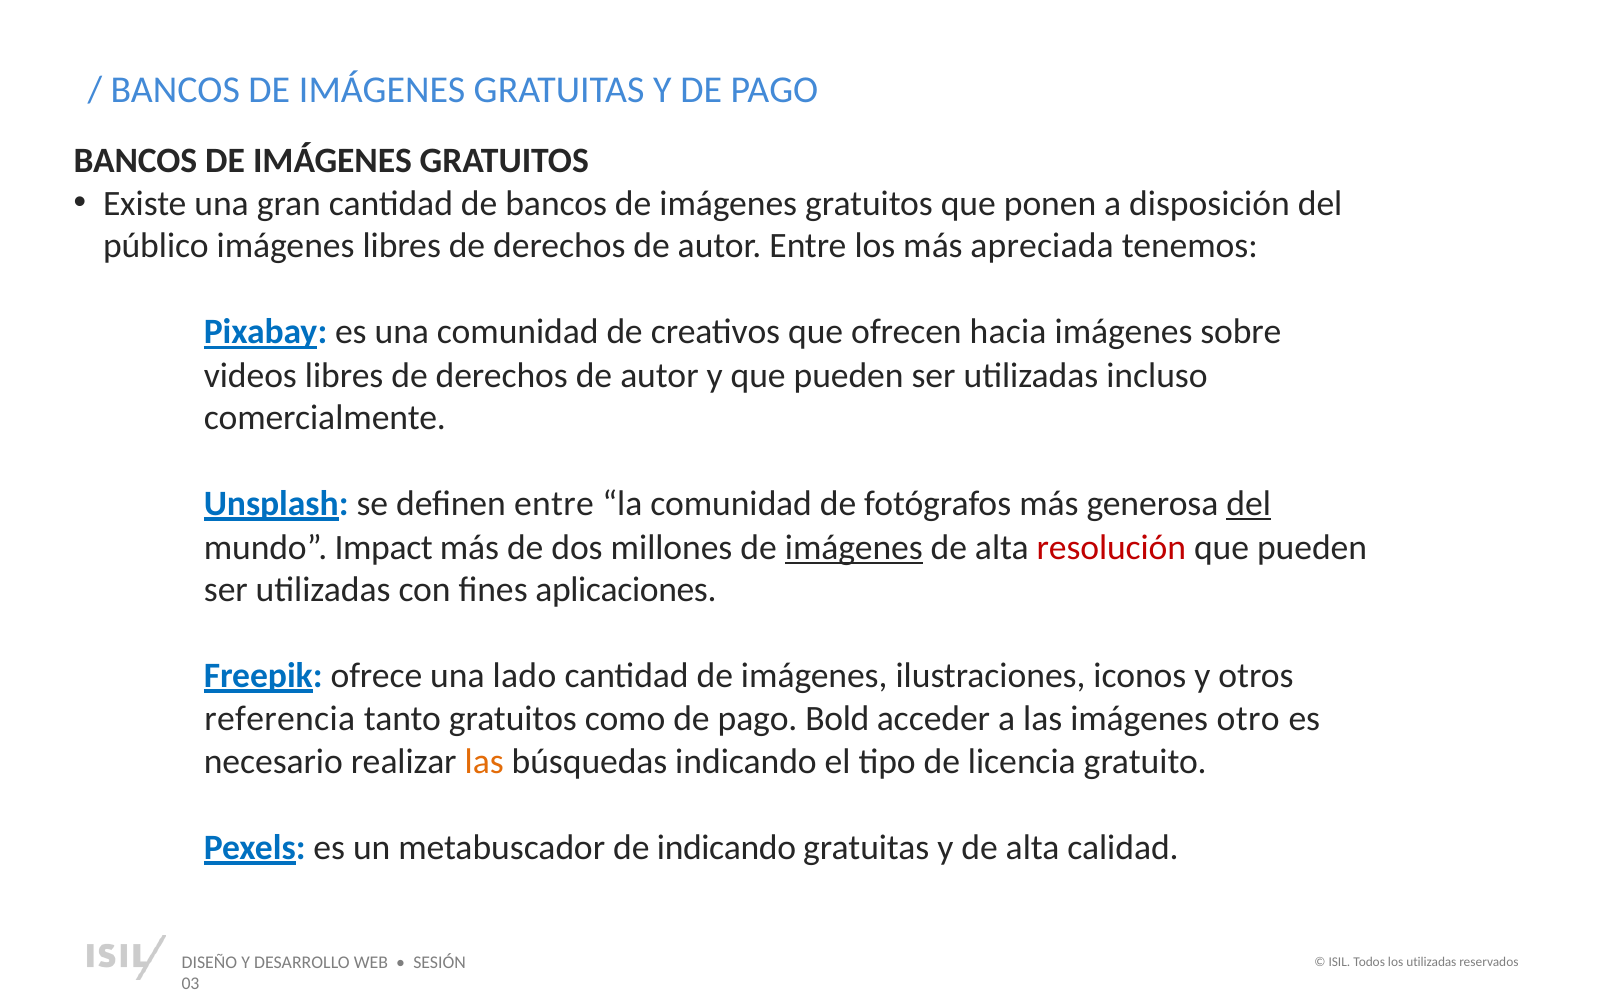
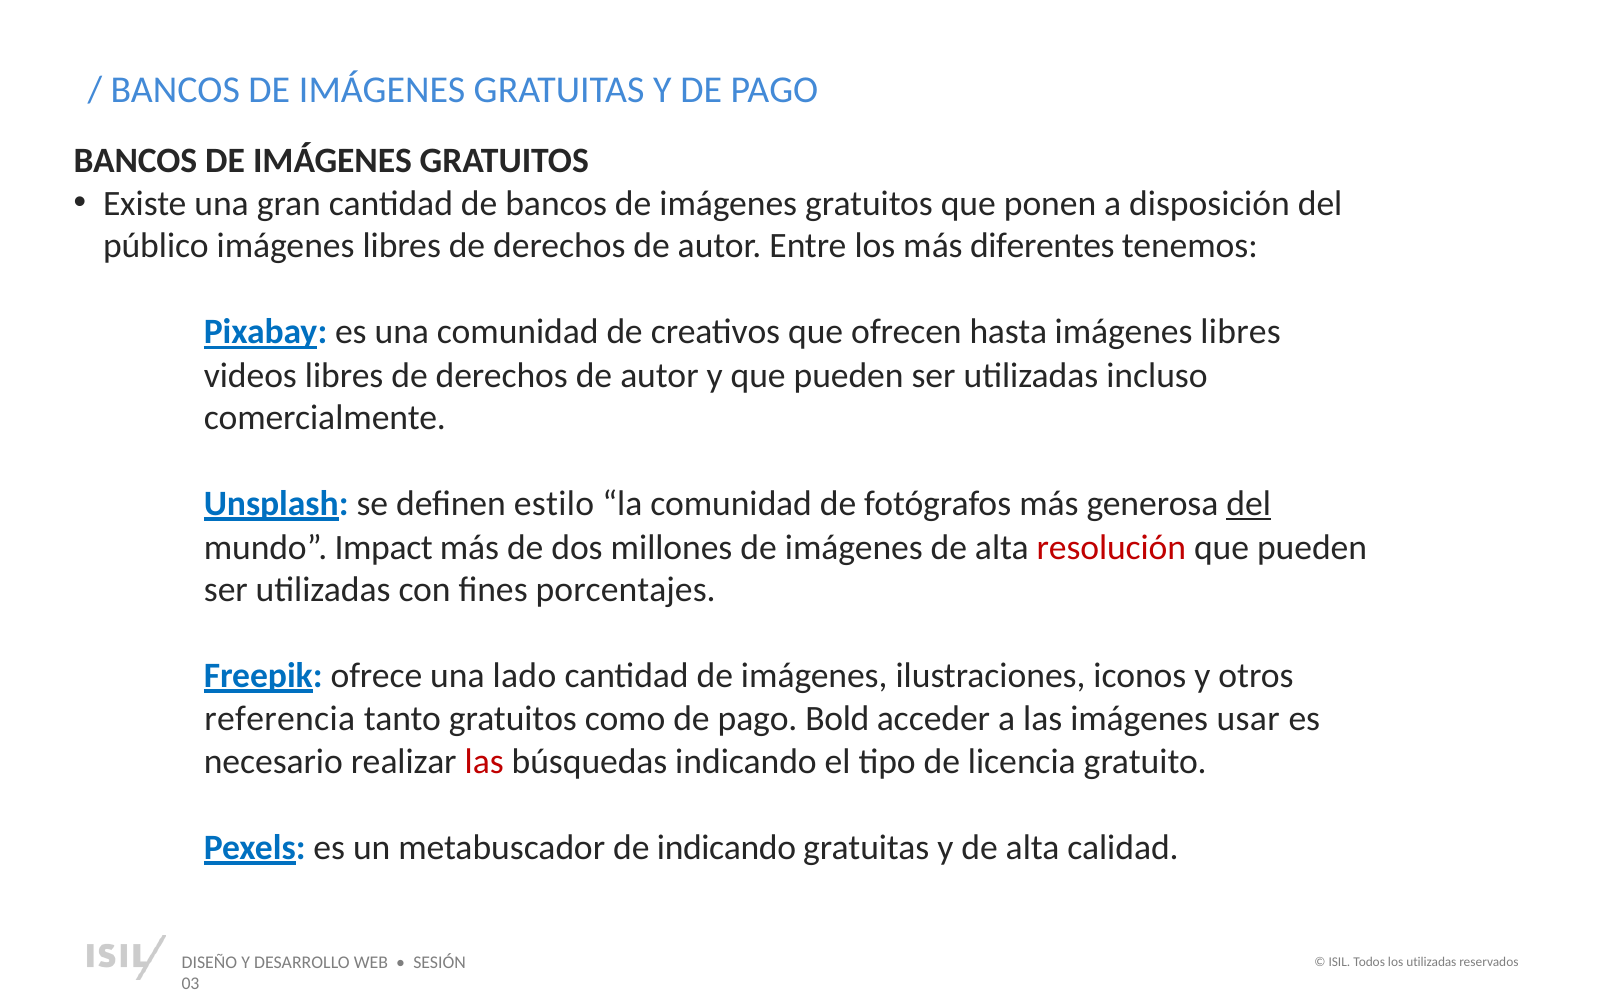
apreciada: apreciada -> diferentes
hacia: hacia -> hasta
sobre at (1241, 332): sobre -> libres
definen entre: entre -> estilo
imágenes at (854, 547) underline: present -> none
aplicaciones: aplicaciones -> porcentajes
otro: otro -> usar
las at (484, 762) colour: orange -> red
